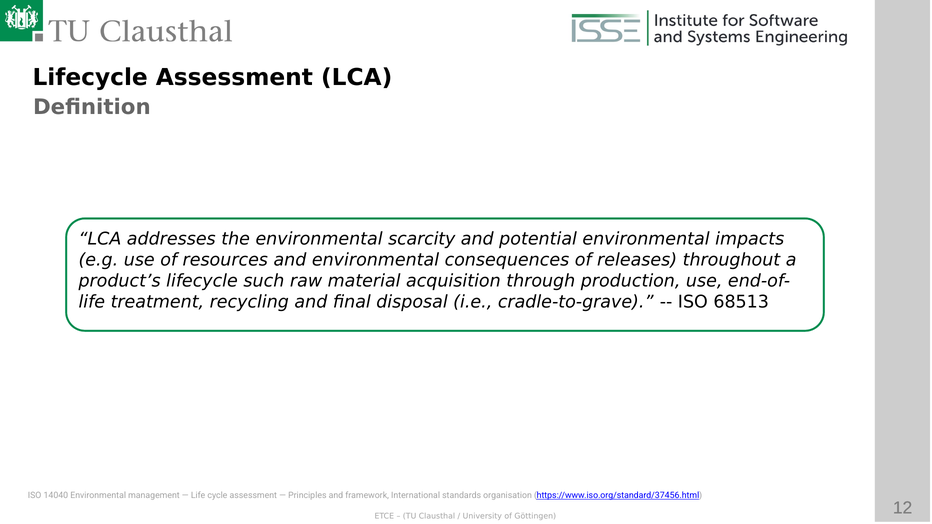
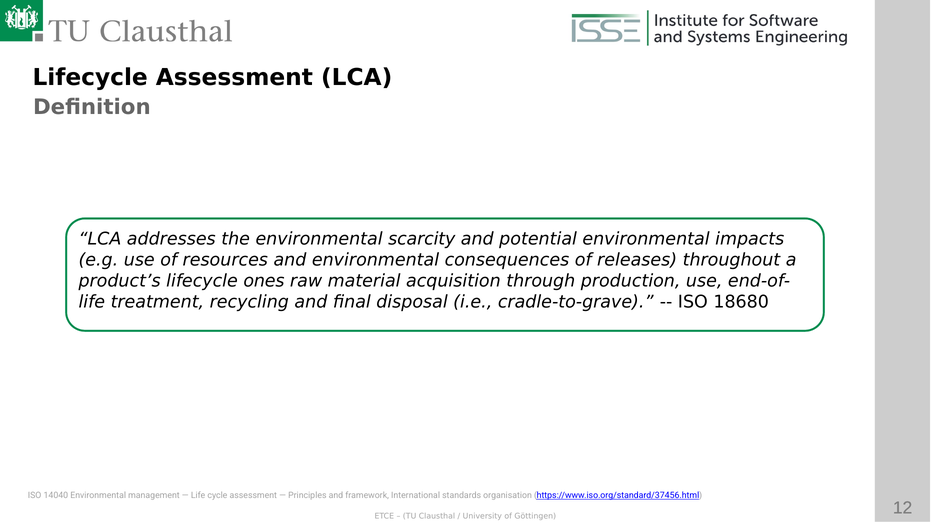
such: such -> ones
68513: 68513 -> 18680
